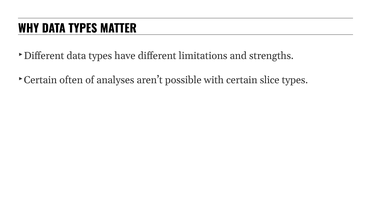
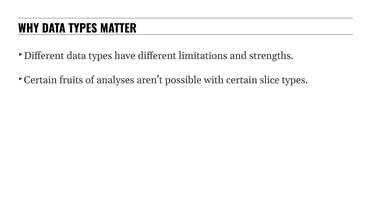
often: often -> fruits
